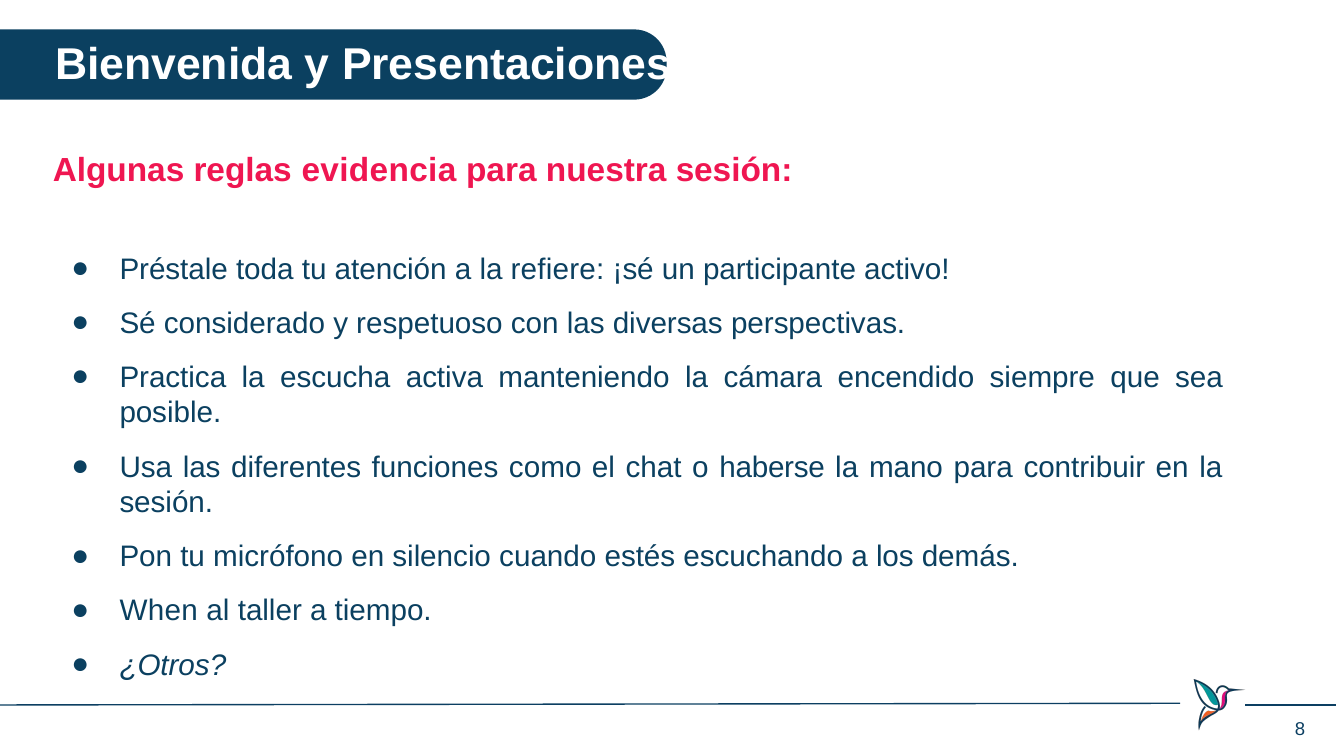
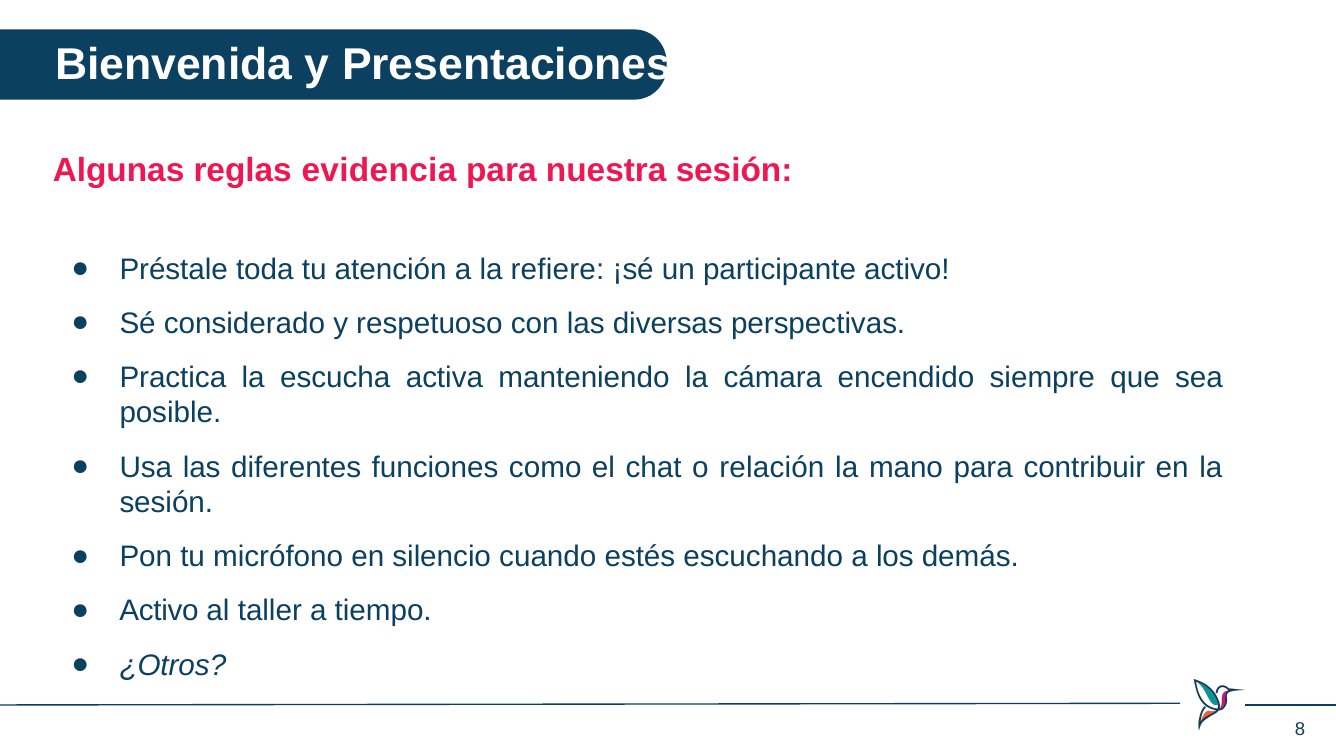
haberse: haberse -> relación
When at (159, 612): When -> Activo
